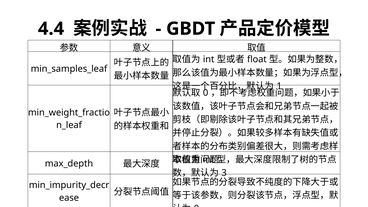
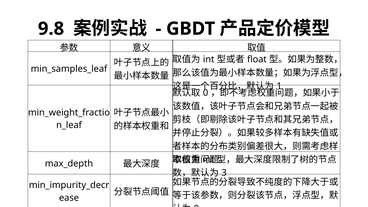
4.4: 4.4 -> 9.8
